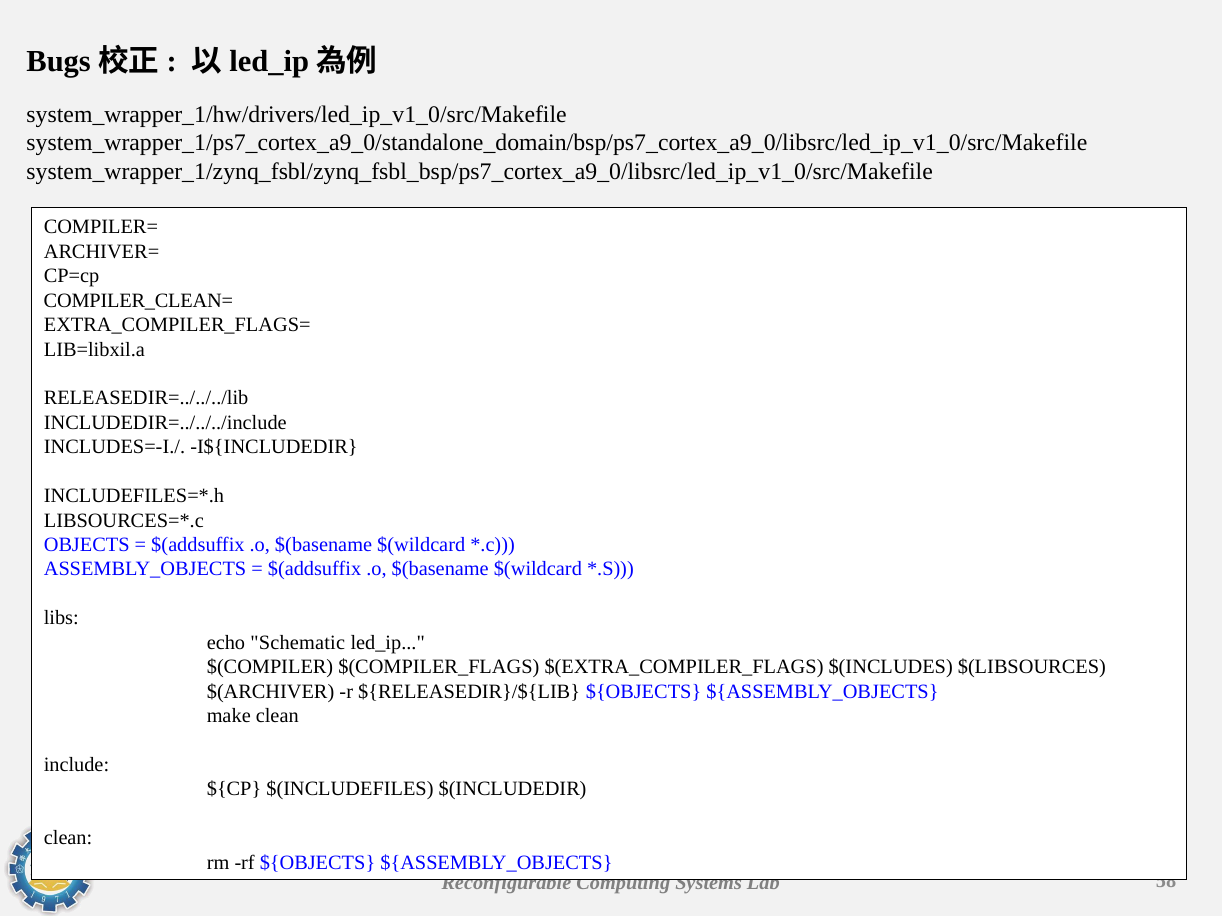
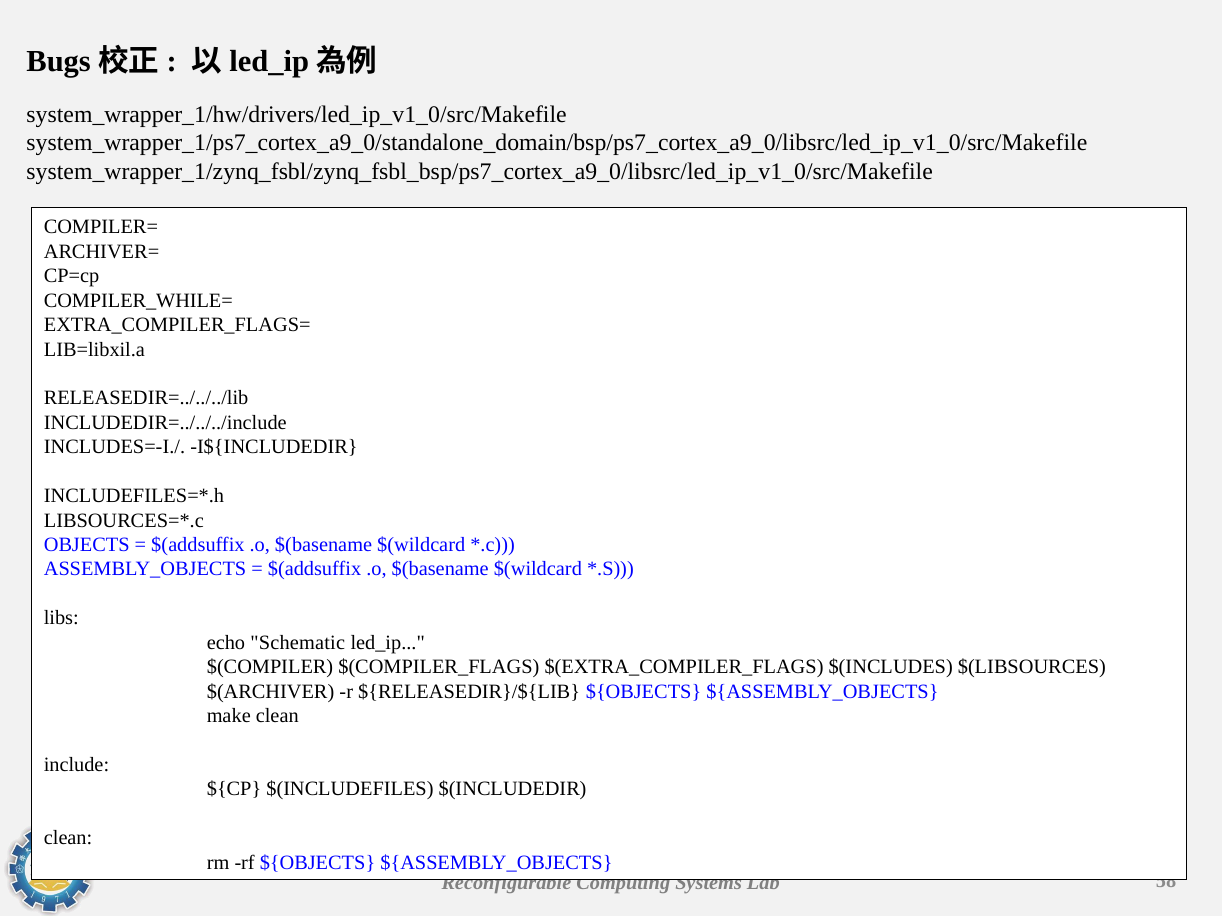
COMPILER_CLEAN=: COMPILER_CLEAN= -> COMPILER_WHILE=
